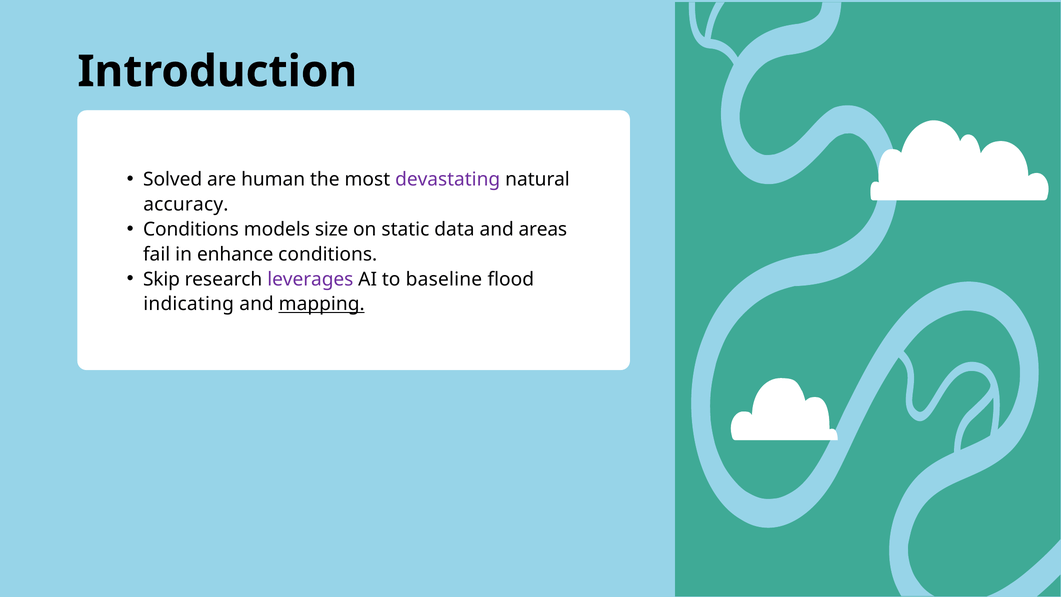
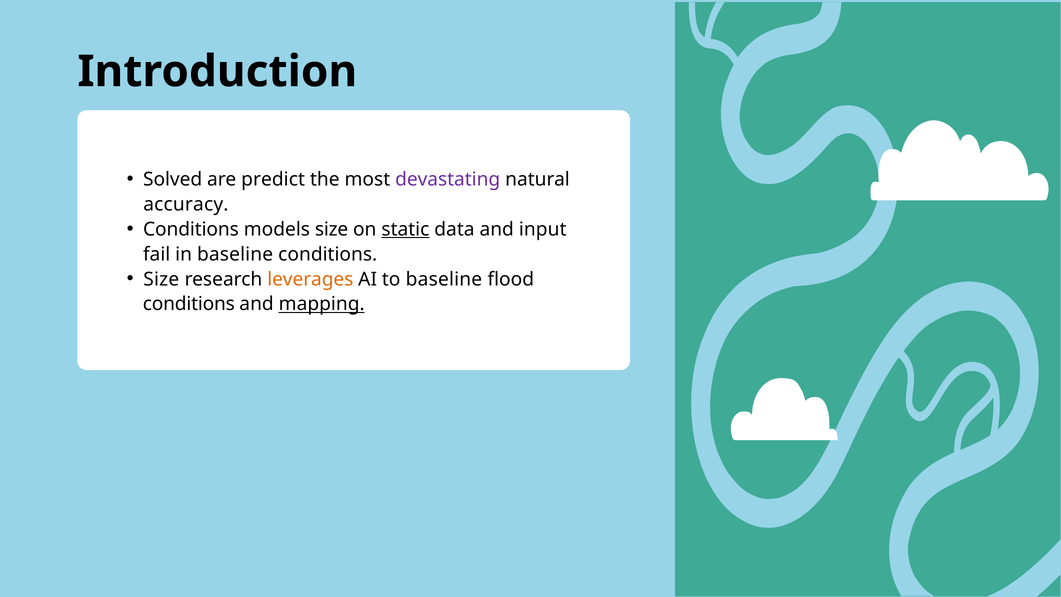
human: human -> predict
static underline: none -> present
areas: areas -> input
in enhance: enhance -> baseline
Skip at (161, 279): Skip -> Size
leverages colour: purple -> orange
indicating at (189, 304): indicating -> conditions
